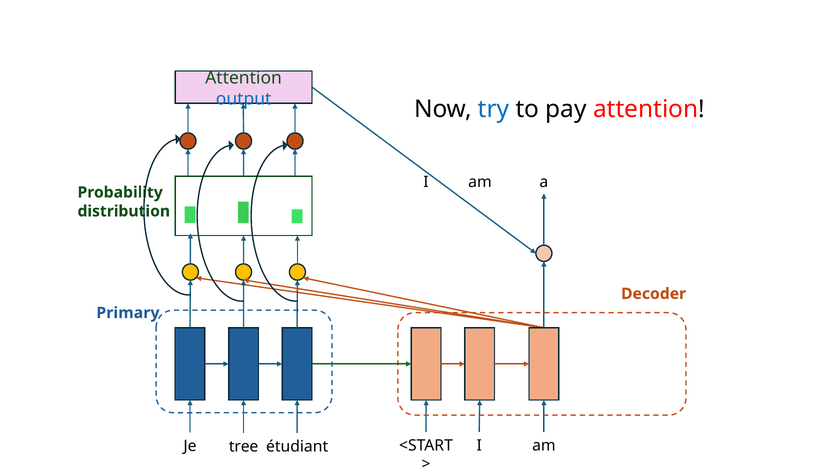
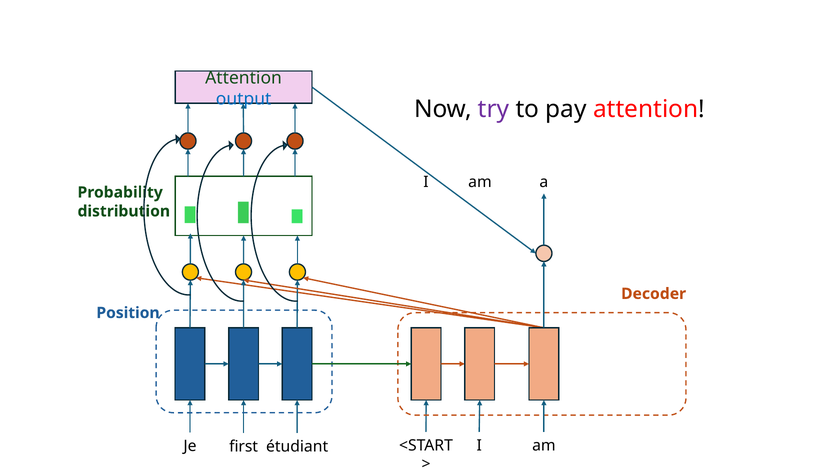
try colour: blue -> purple
Primary: Primary -> Position
tree: tree -> first
